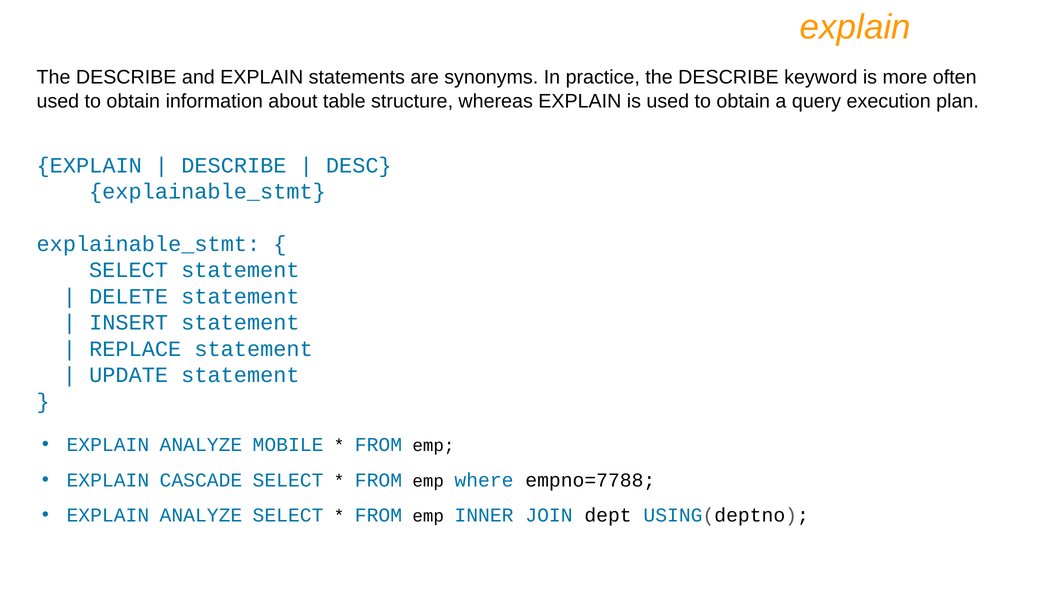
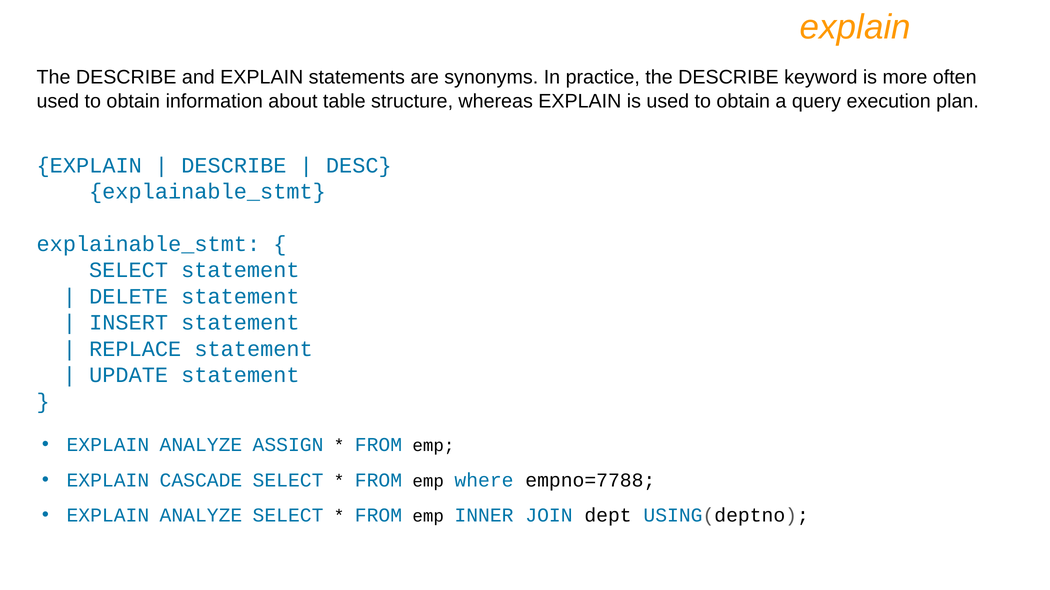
MOBILE: MOBILE -> ASSIGN
